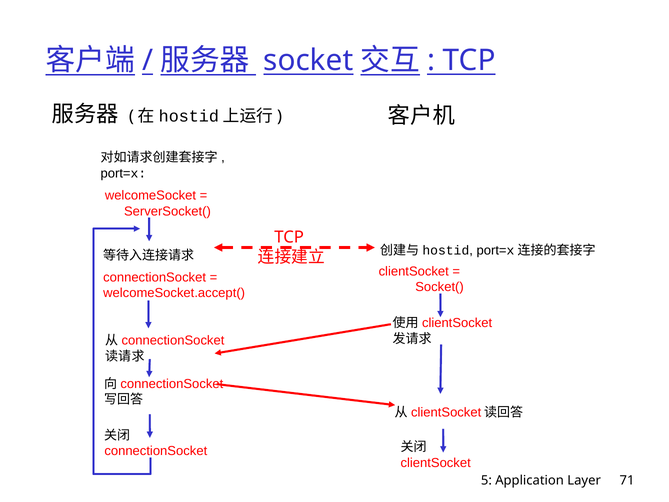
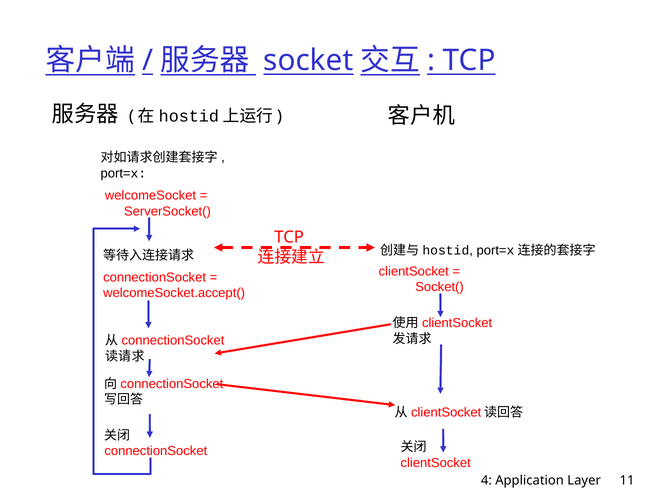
5: 5 -> 4
71: 71 -> 11
